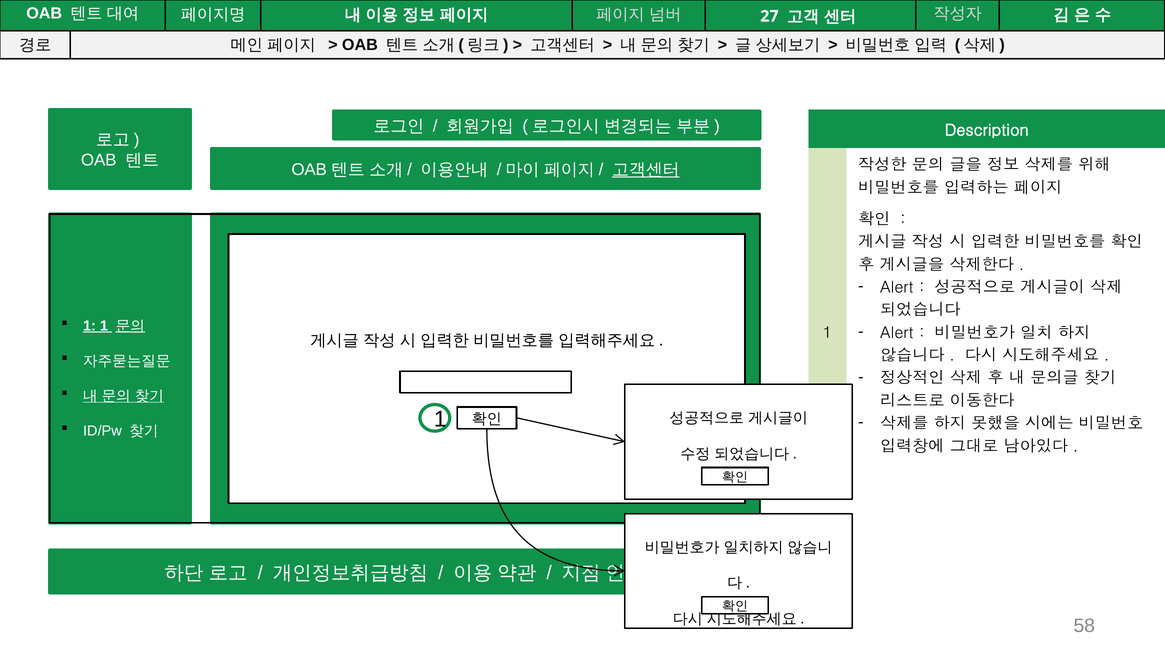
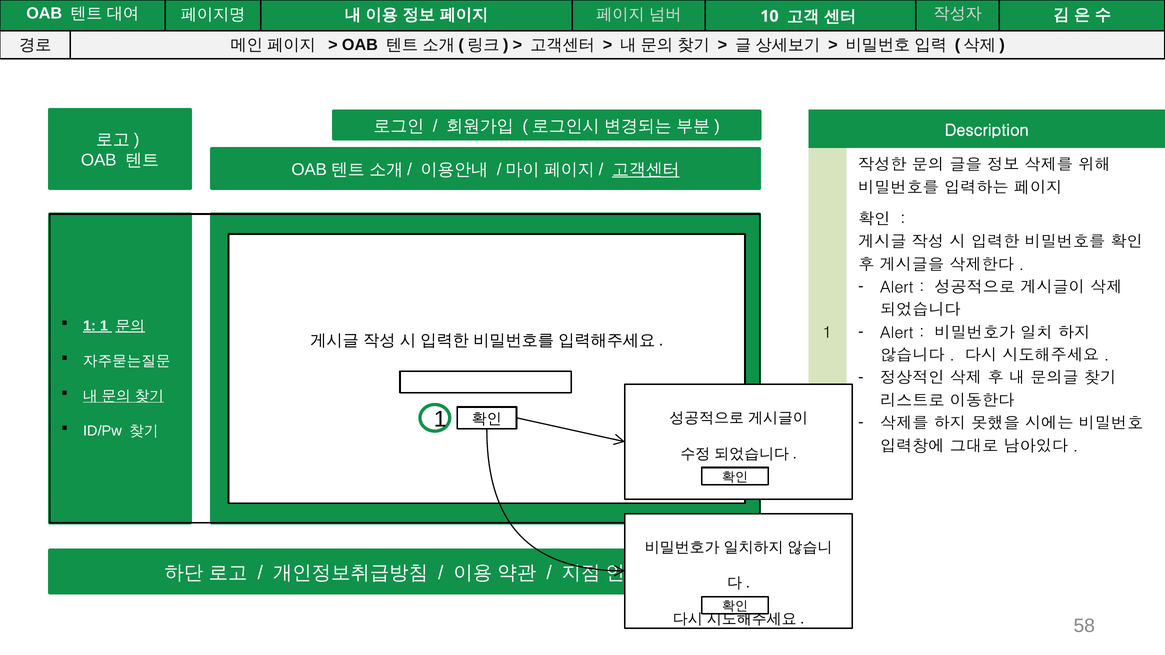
27: 27 -> 10
